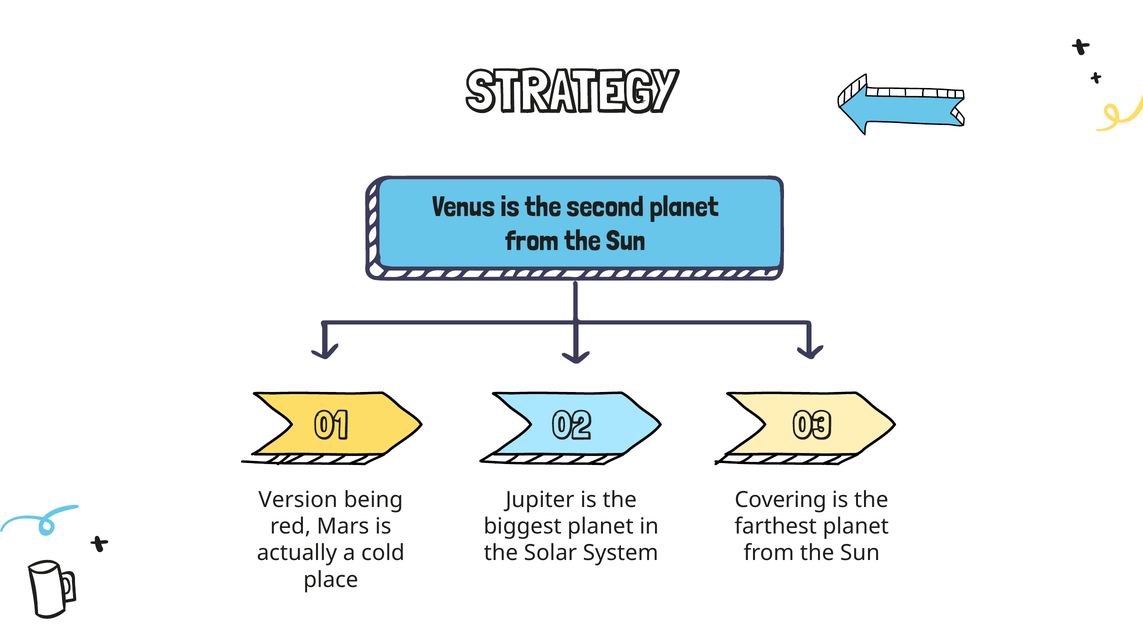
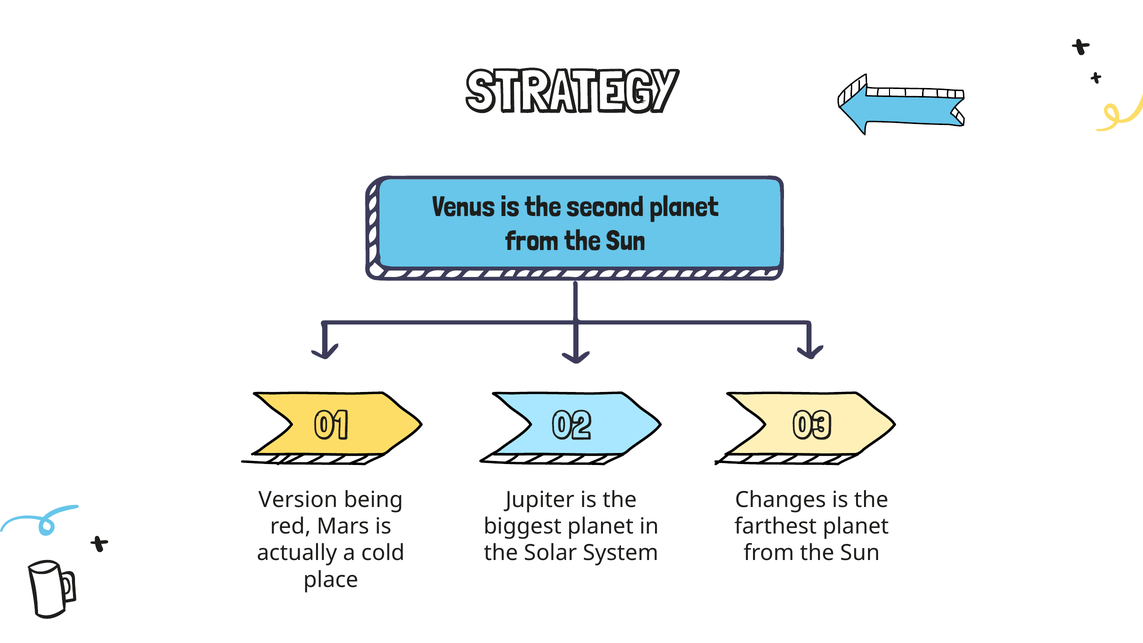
Covering: Covering -> Changes
